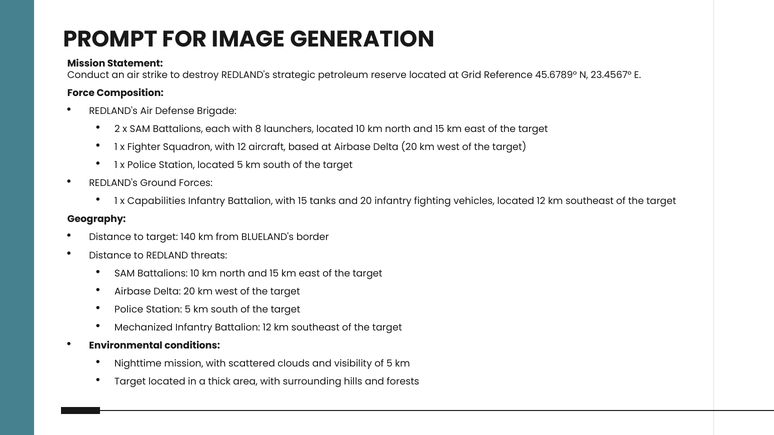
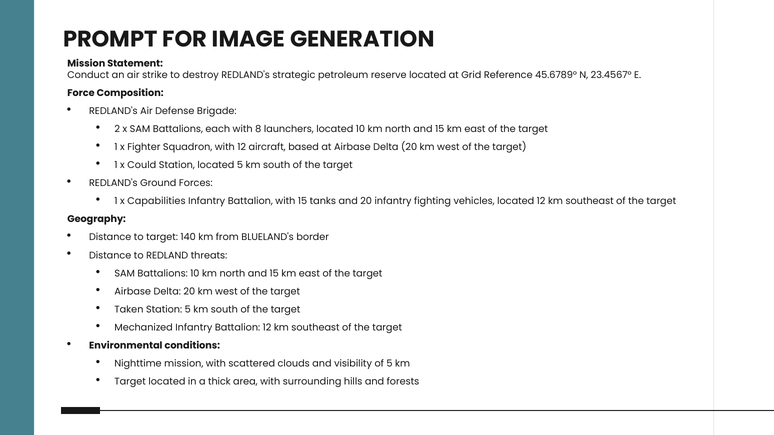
x Police: Police -> Could
Police at (129, 310): Police -> Taken
